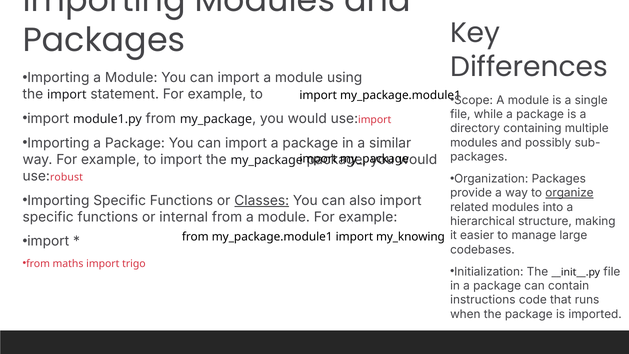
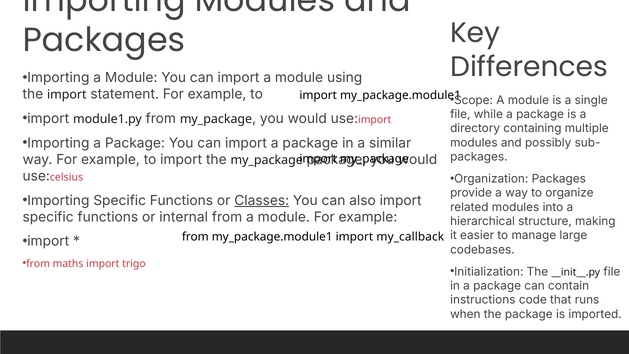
robust: robust -> celsius
organize underline: present -> none
my_knowing: my_knowing -> my_callback
